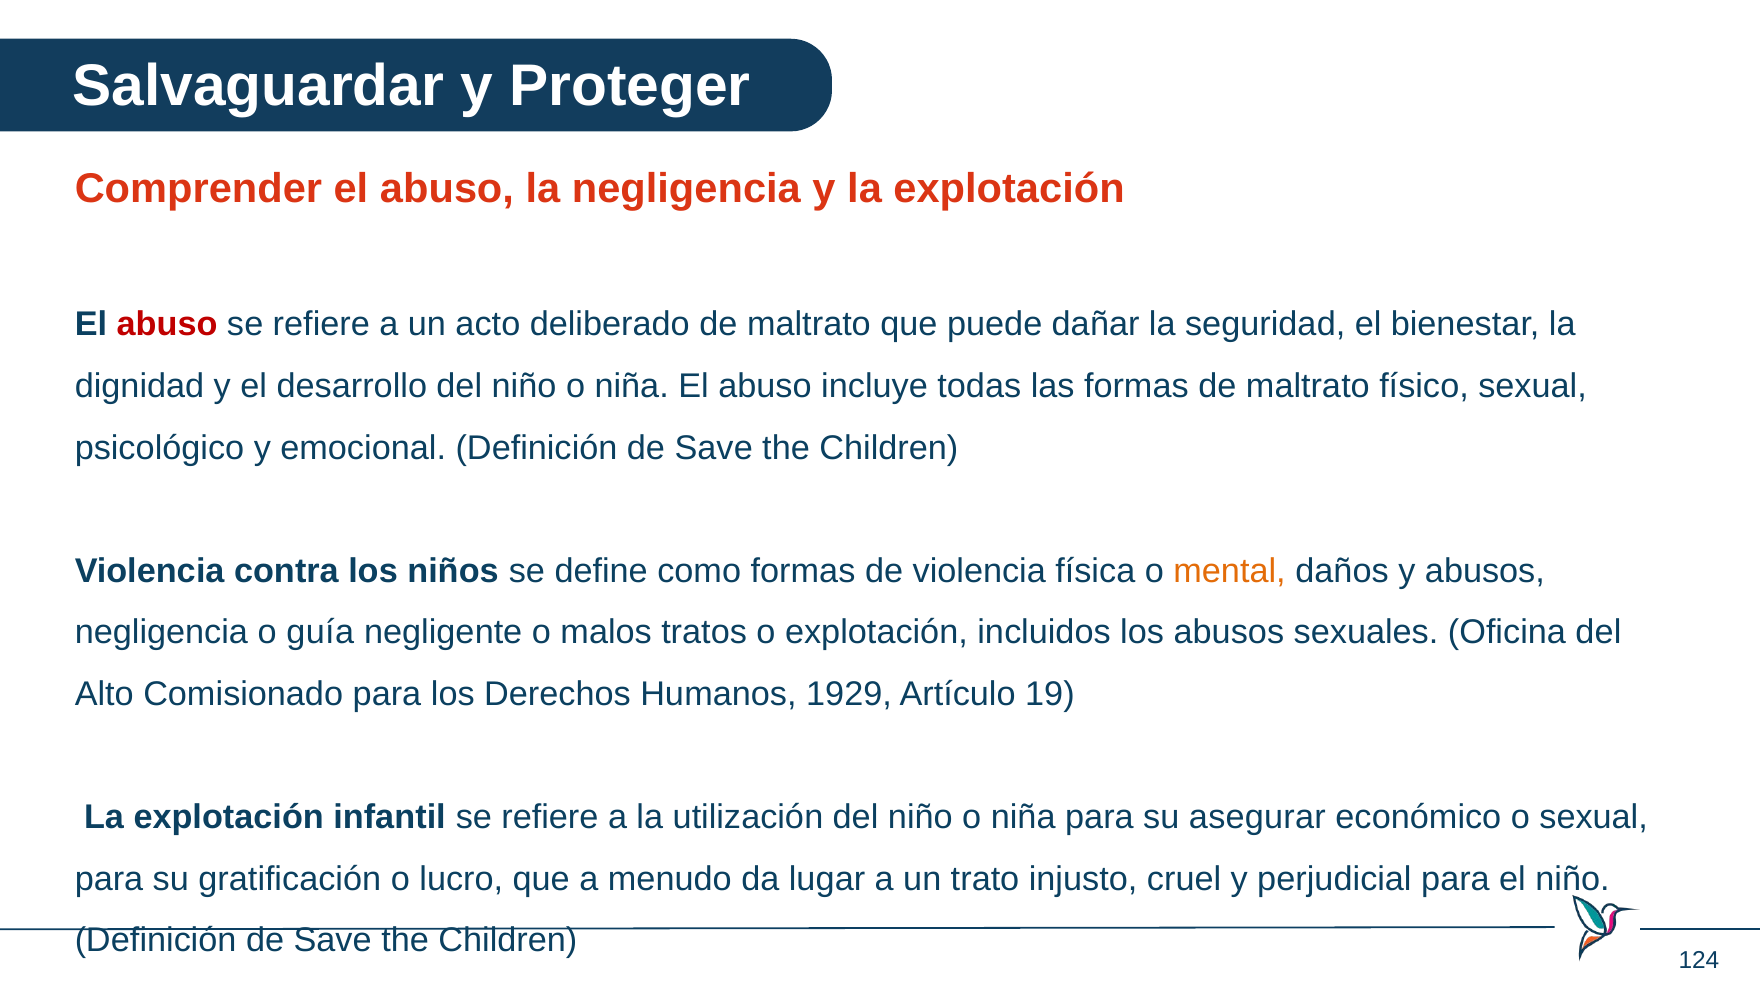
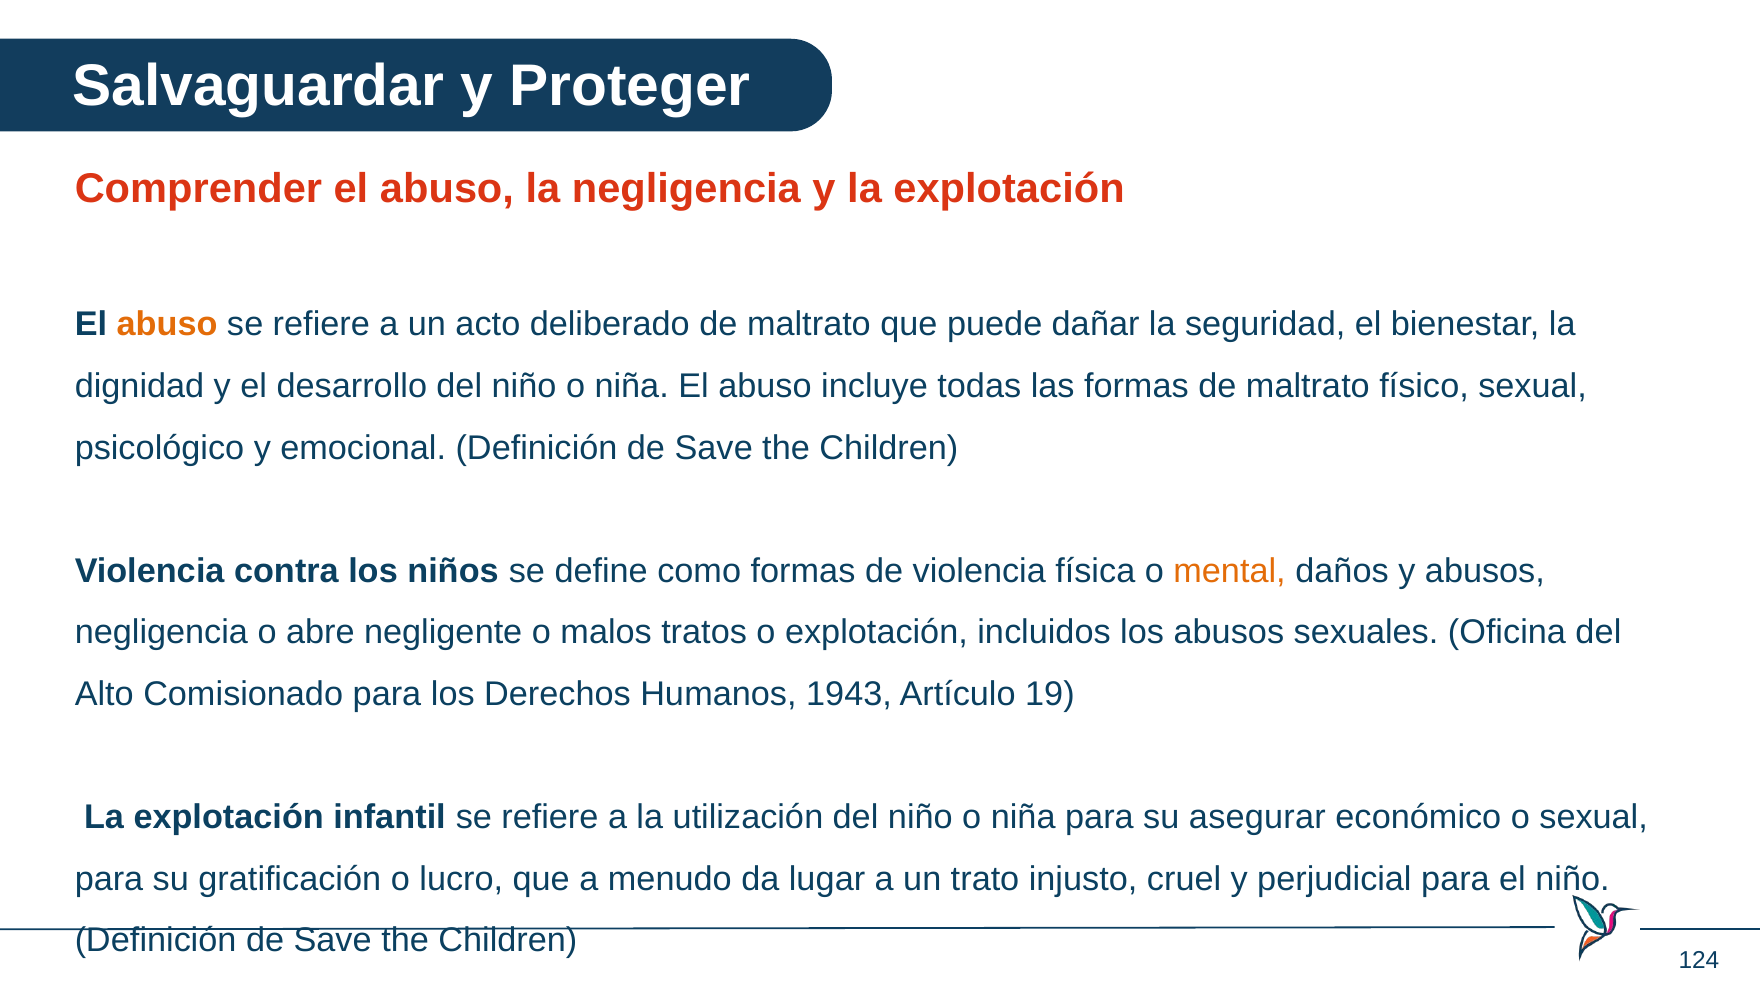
abuso at (167, 325) colour: red -> orange
guía: guía -> abre
1929: 1929 -> 1943
